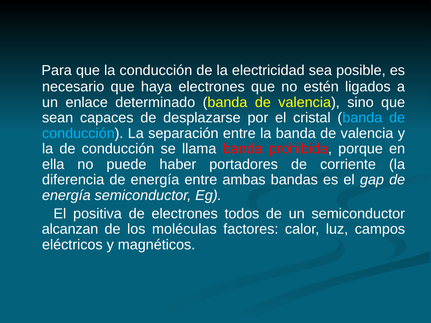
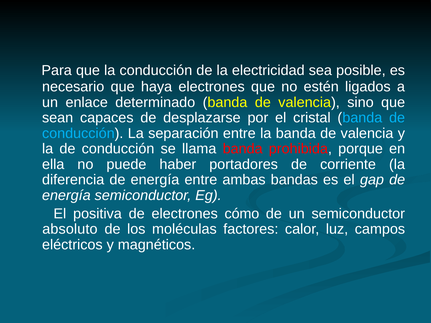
todos: todos -> cómo
alcanzan: alcanzan -> absoluto
